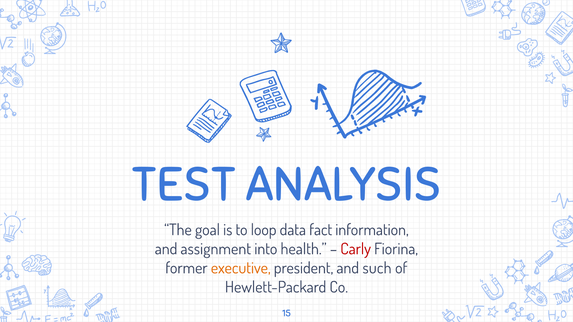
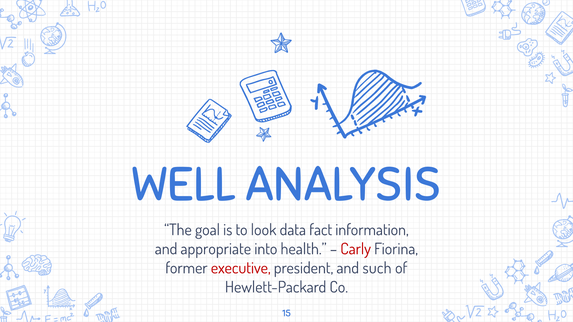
TEST: TEST -> WELL
loop: loop -> look
assignment: assignment -> appropriate
executive colour: orange -> red
